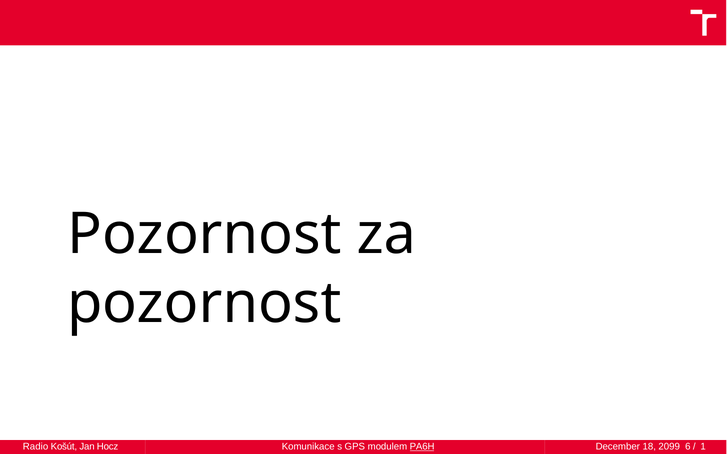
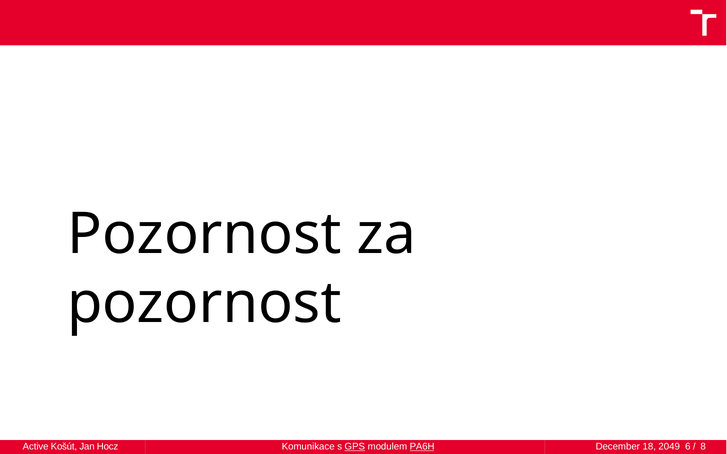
Radio: Radio -> Active
GPS underline: none -> present
2099: 2099 -> 2049
1: 1 -> 8
